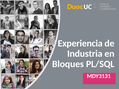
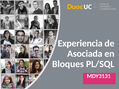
Industria: Industria -> Asociada
